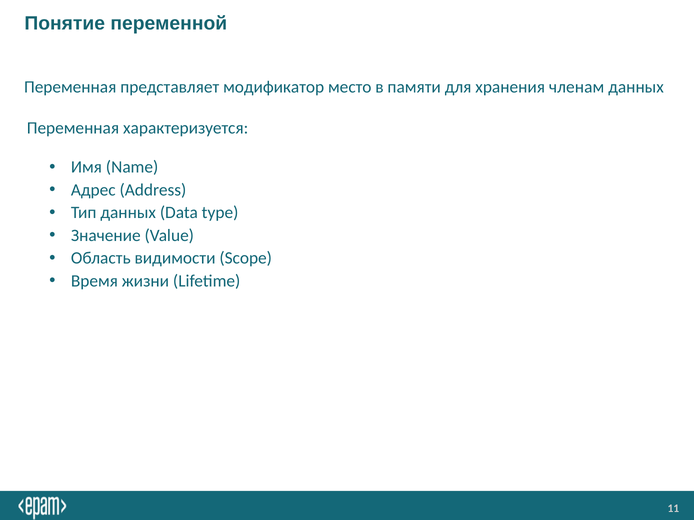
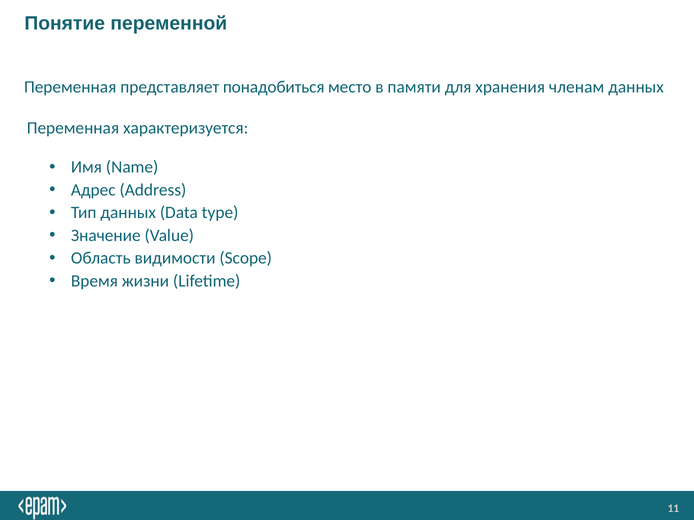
модификатор: модификатор -> понадобиться
